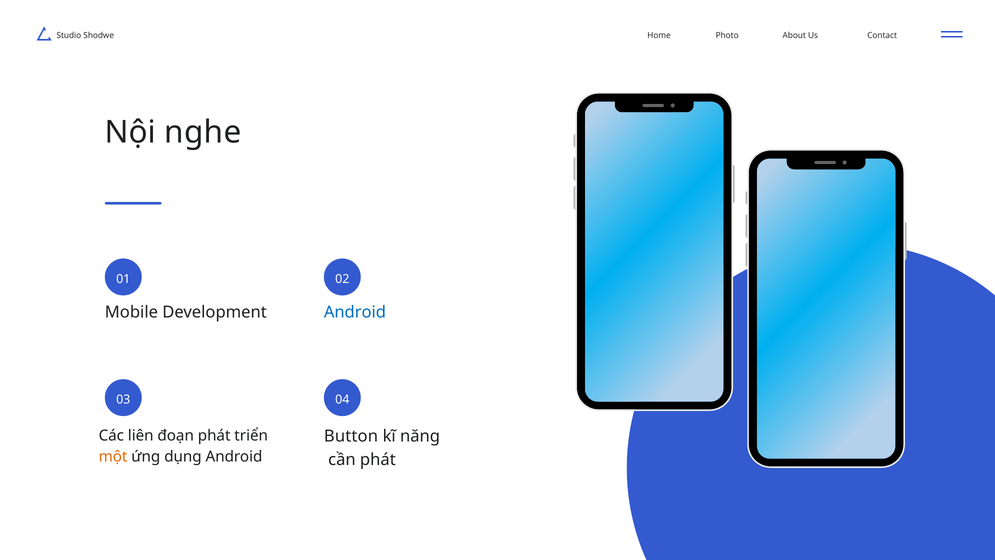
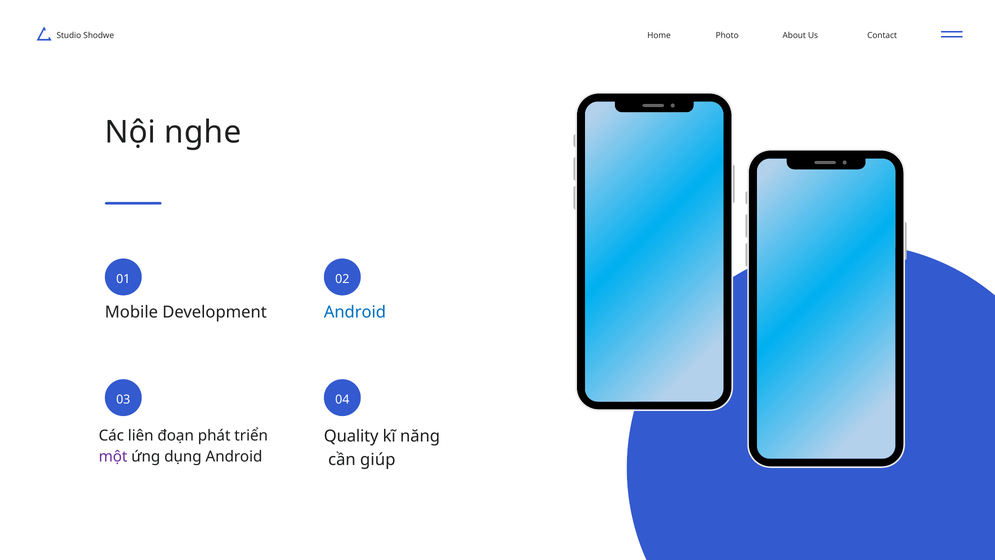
Button: Button -> Quality
một colour: orange -> purple
cần phát: phát -> giúp
